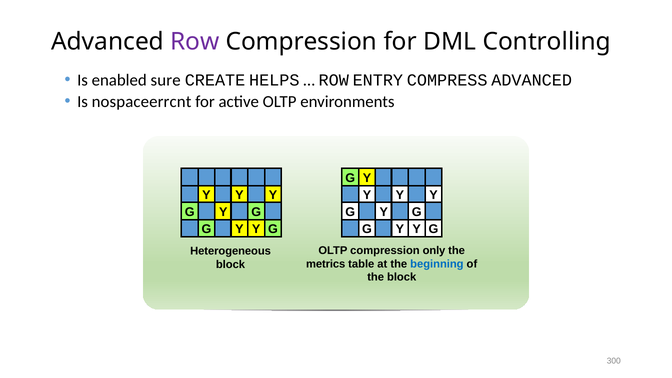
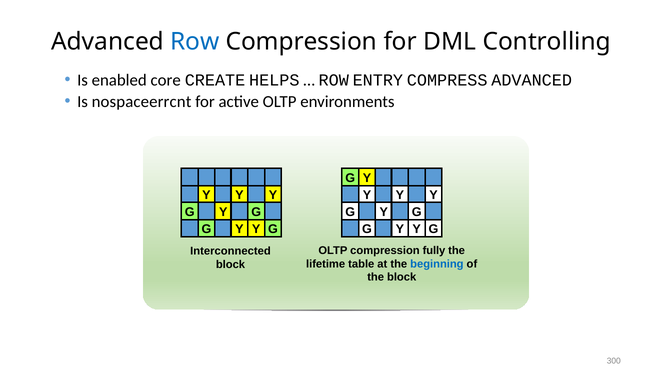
Row at (195, 42) colour: purple -> blue
sure: sure -> core
only: only -> fully
Heterogeneous: Heterogeneous -> Interconnected
metrics: metrics -> lifetime
